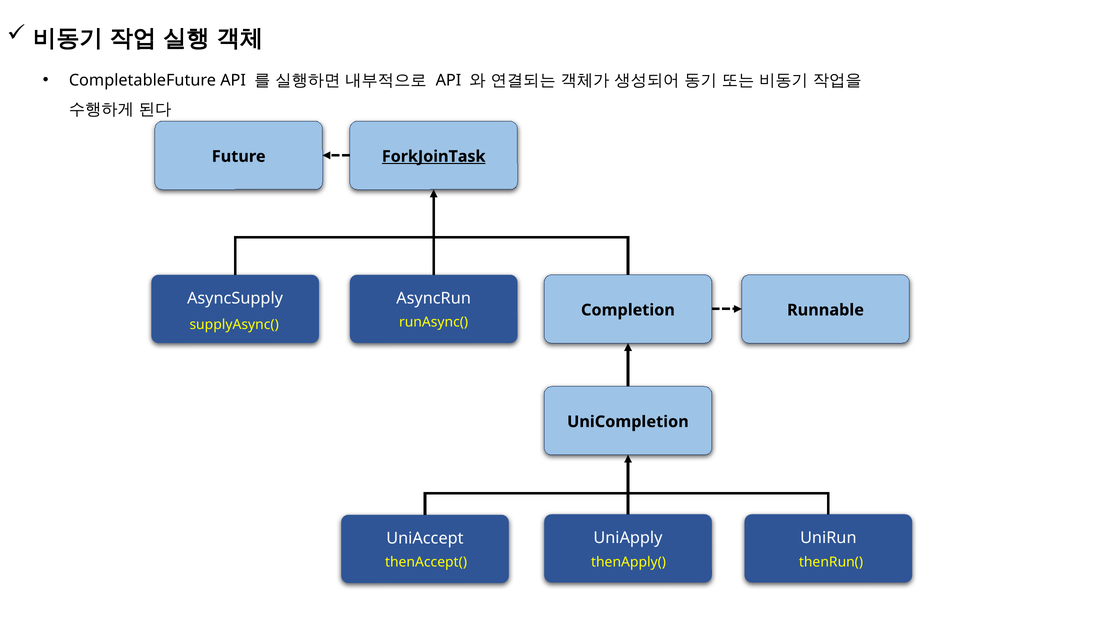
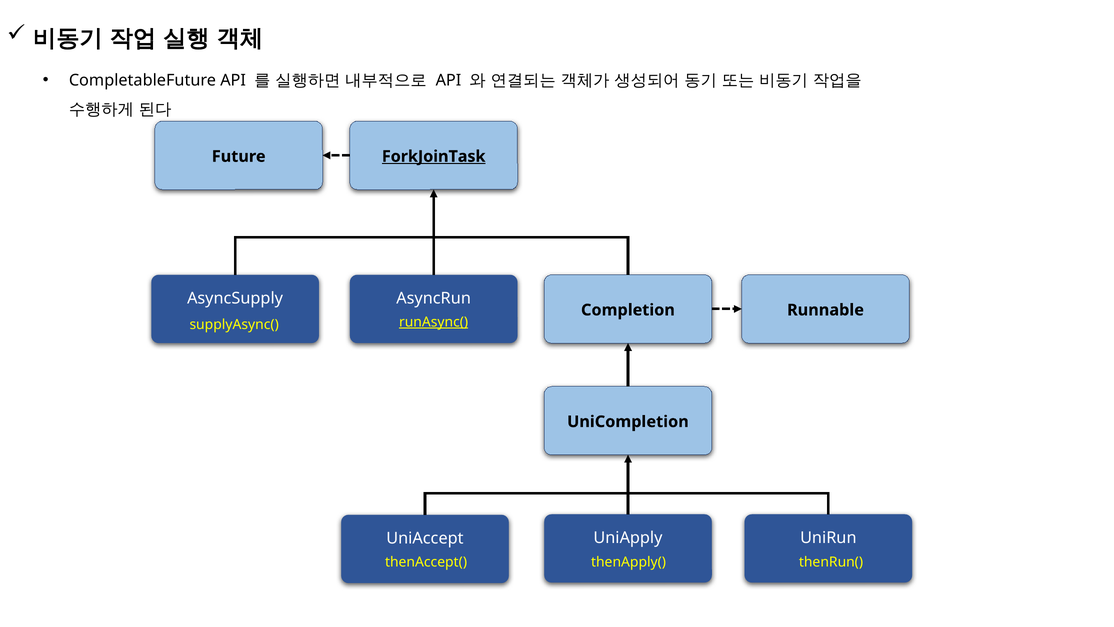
runAsync( underline: none -> present
